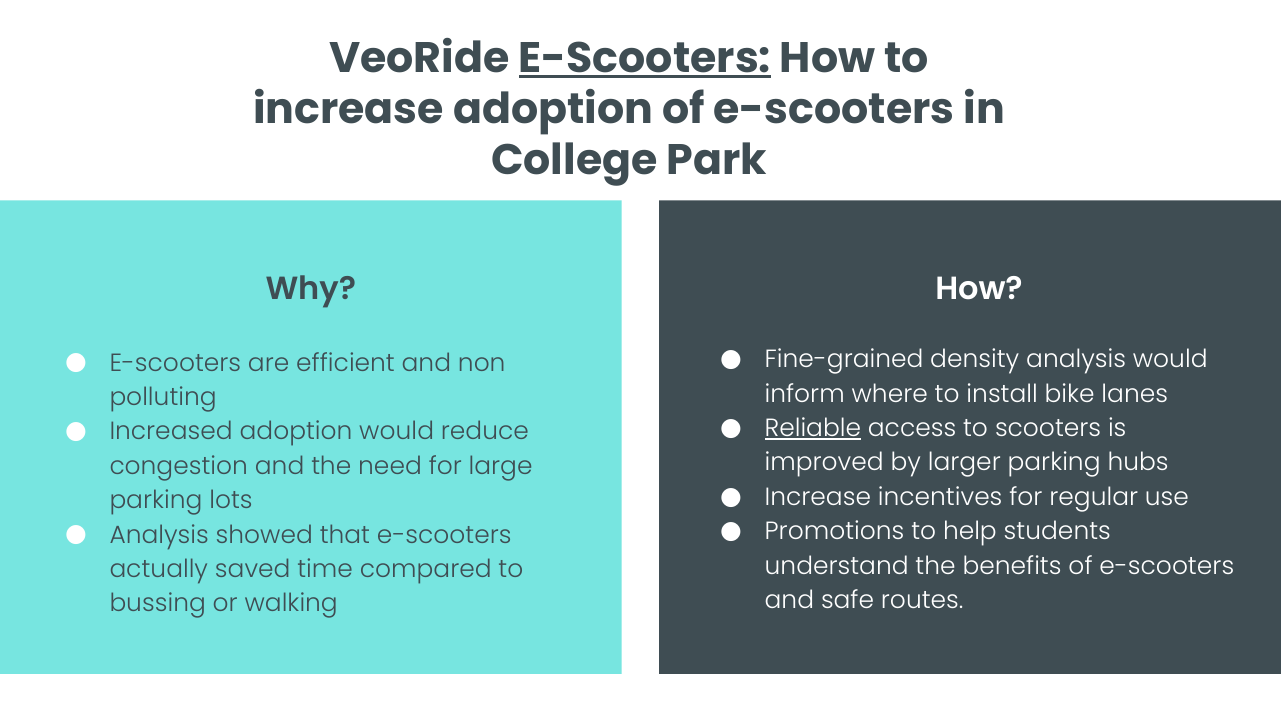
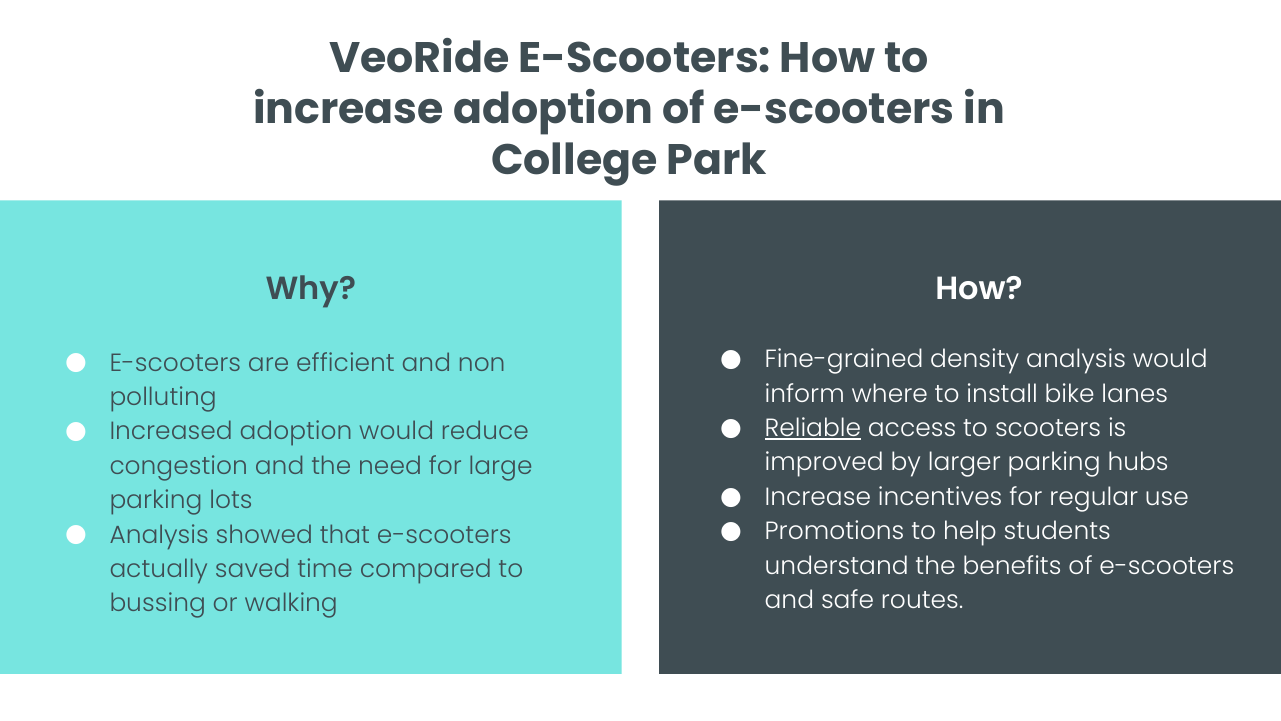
E-Scooters at (645, 58) underline: present -> none
